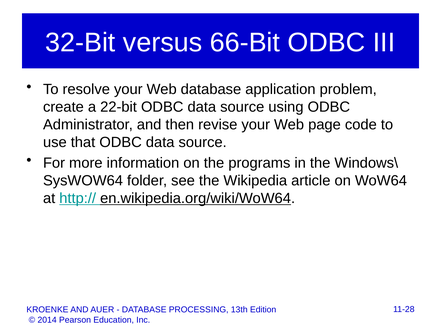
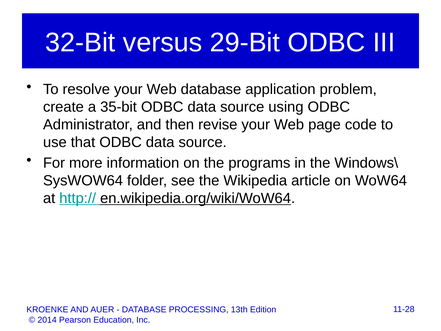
66-Bit: 66-Bit -> 29-Bit
22-bit: 22-bit -> 35-bit
